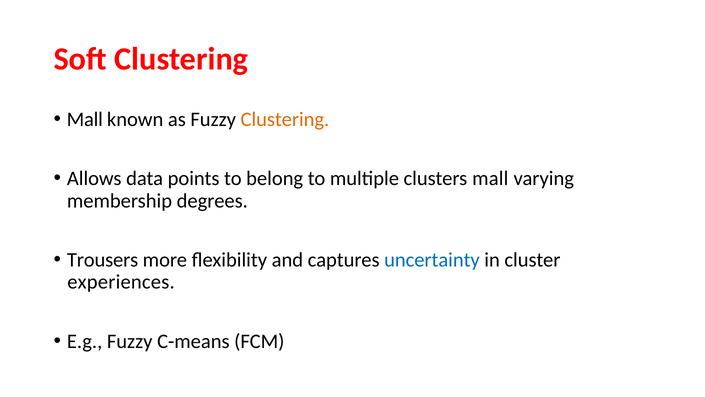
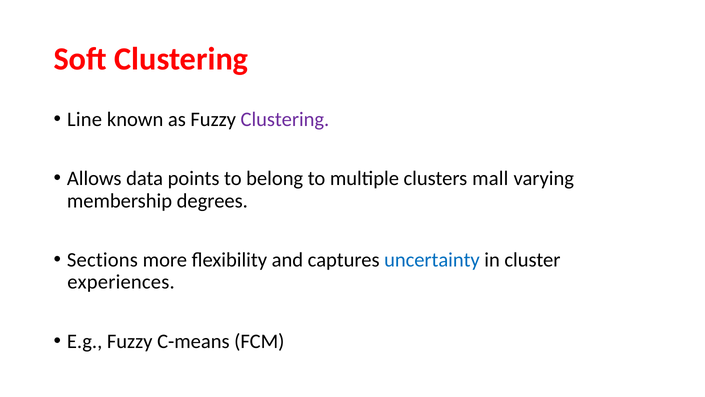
Mall at (85, 119): Mall -> Line
Clustering at (285, 119) colour: orange -> purple
Trousers: Trousers -> Sections
